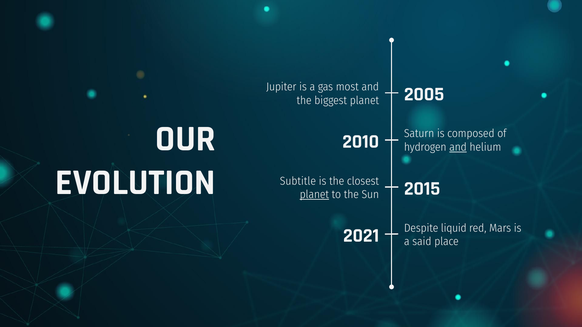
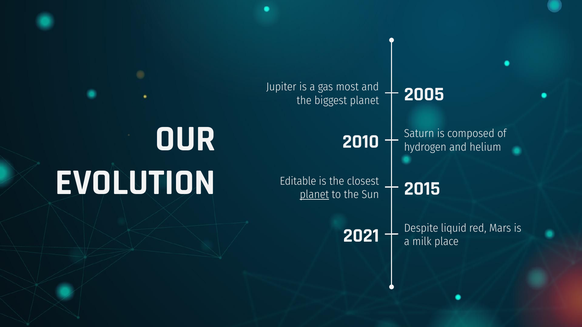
and at (458, 147) underline: present -> none
Subtitle: Subtitle -> Editable
said: said -> milk
